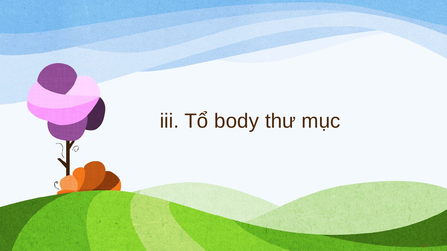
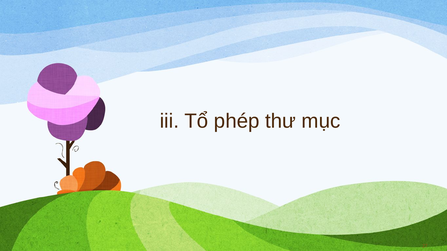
body: body -> phép
